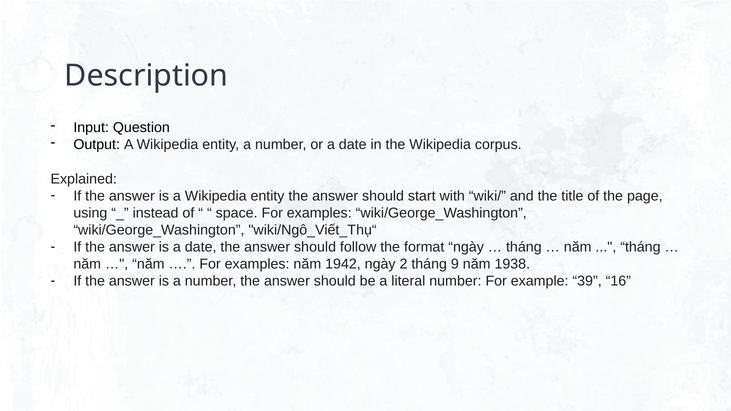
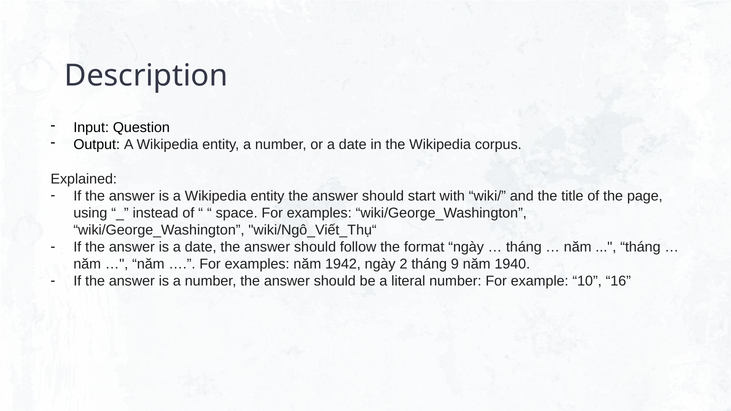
1938: 1938 -> 1940
39: 39 -> 10
